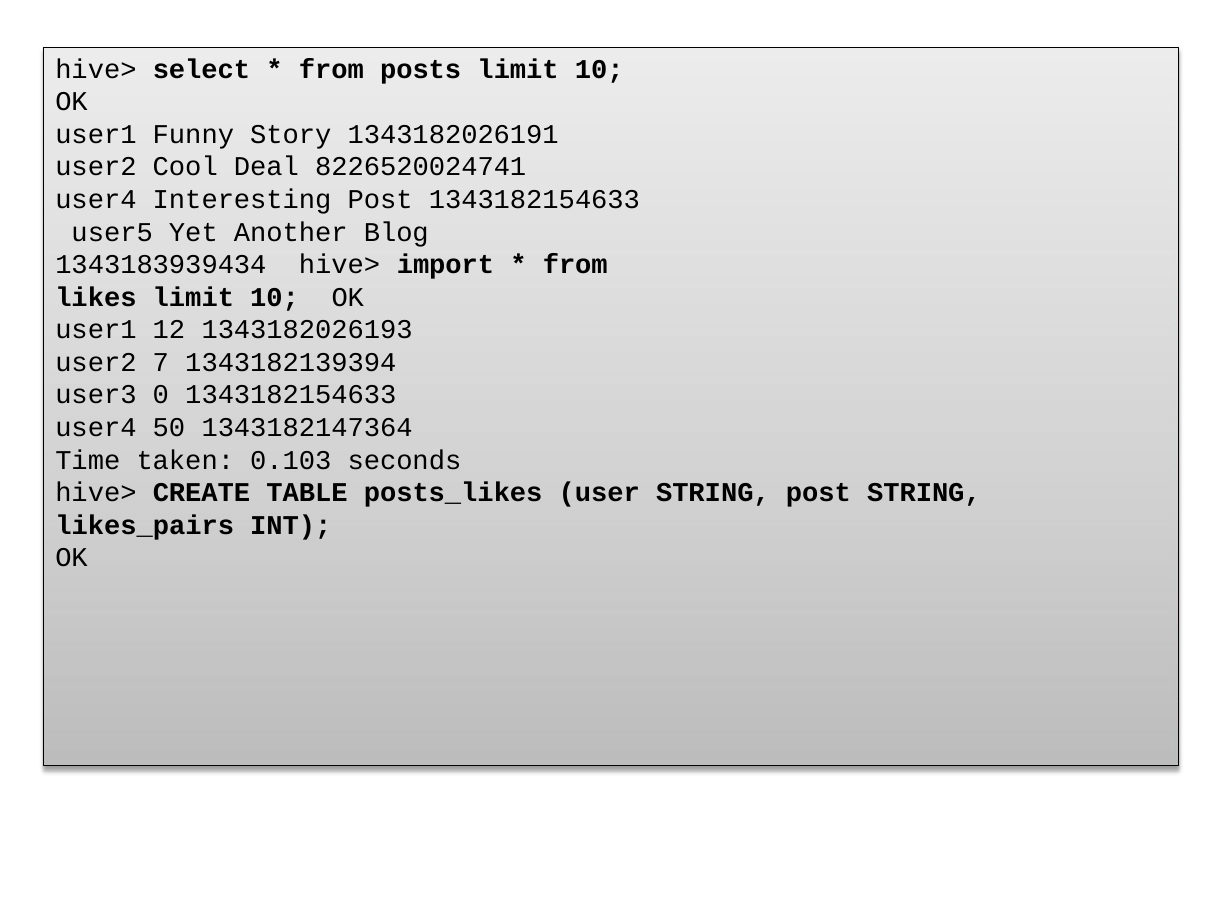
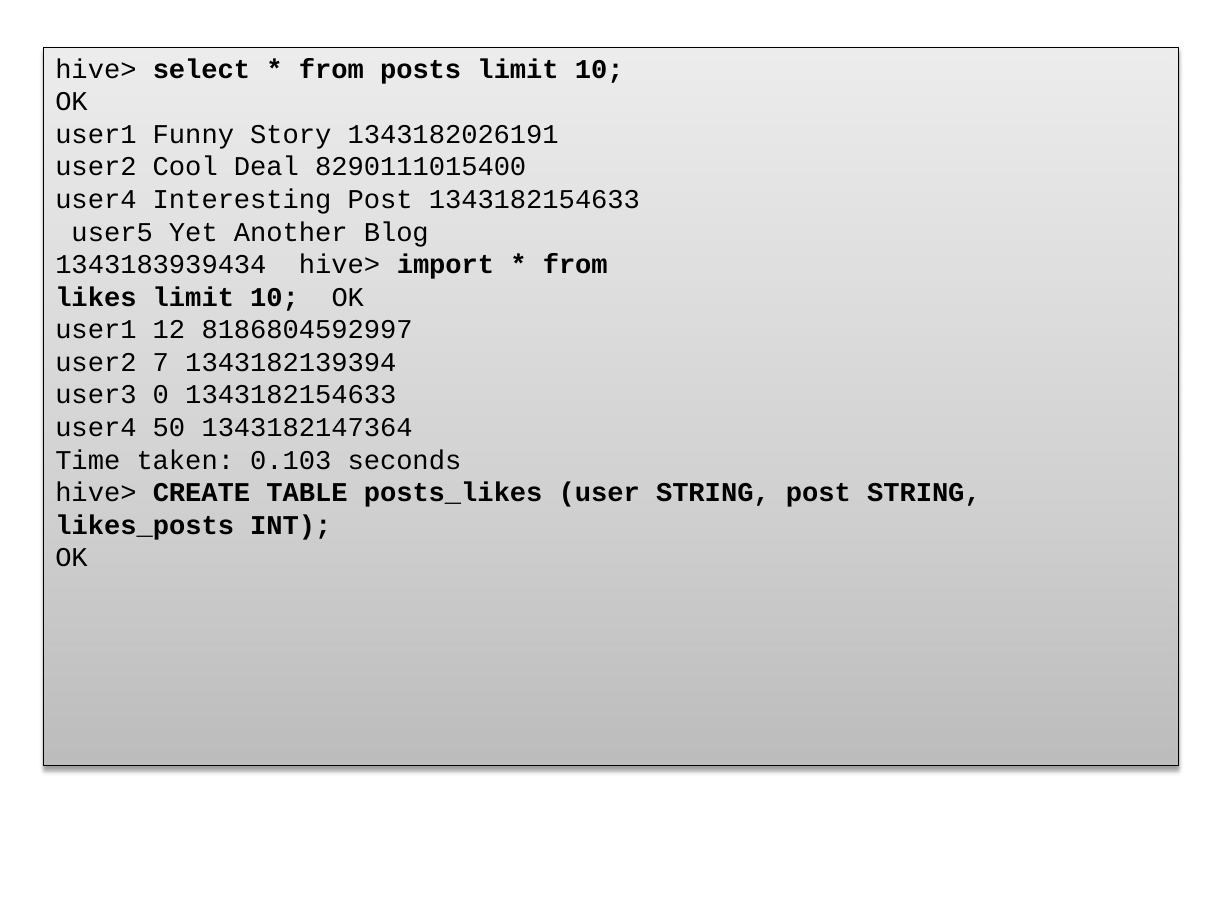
8226520024741: 8226520024741 -> 8290111015400
1343182026193: 1343182026193 -> 8186804592997
likes_pairs: likes_pairs -> likes_posts
